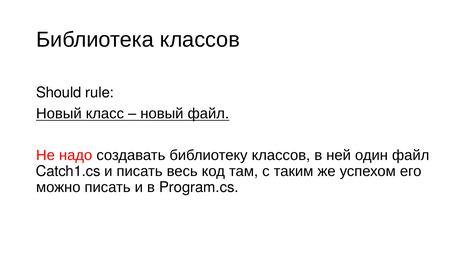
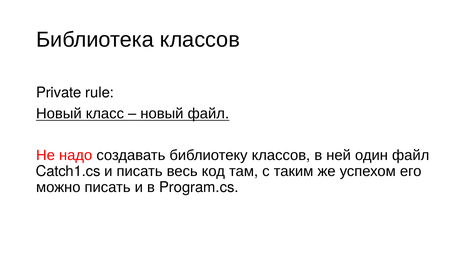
Should: Should -> Private
